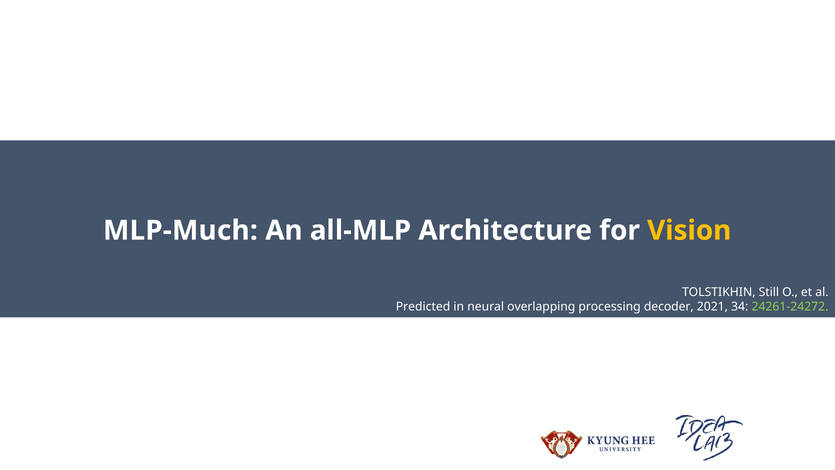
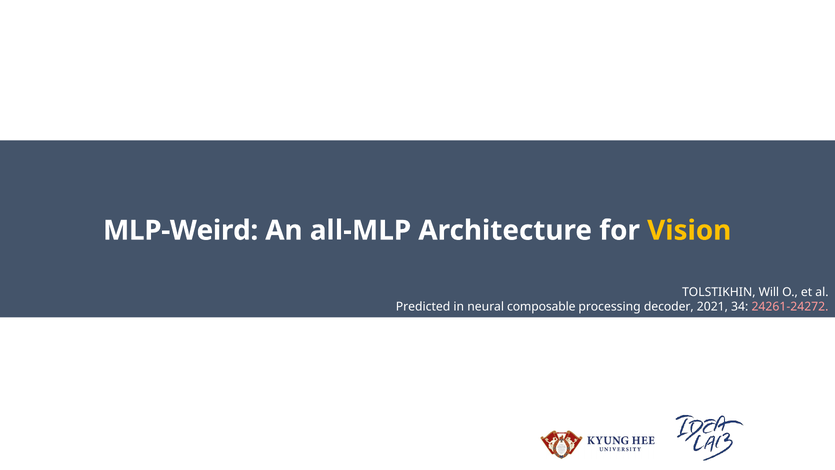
MLP-Much: MLP-Much -> MLP-Weird
Still: Still -> Will
overlapping: overlapping -> composable
24261-24272 colour: light green -> pink
